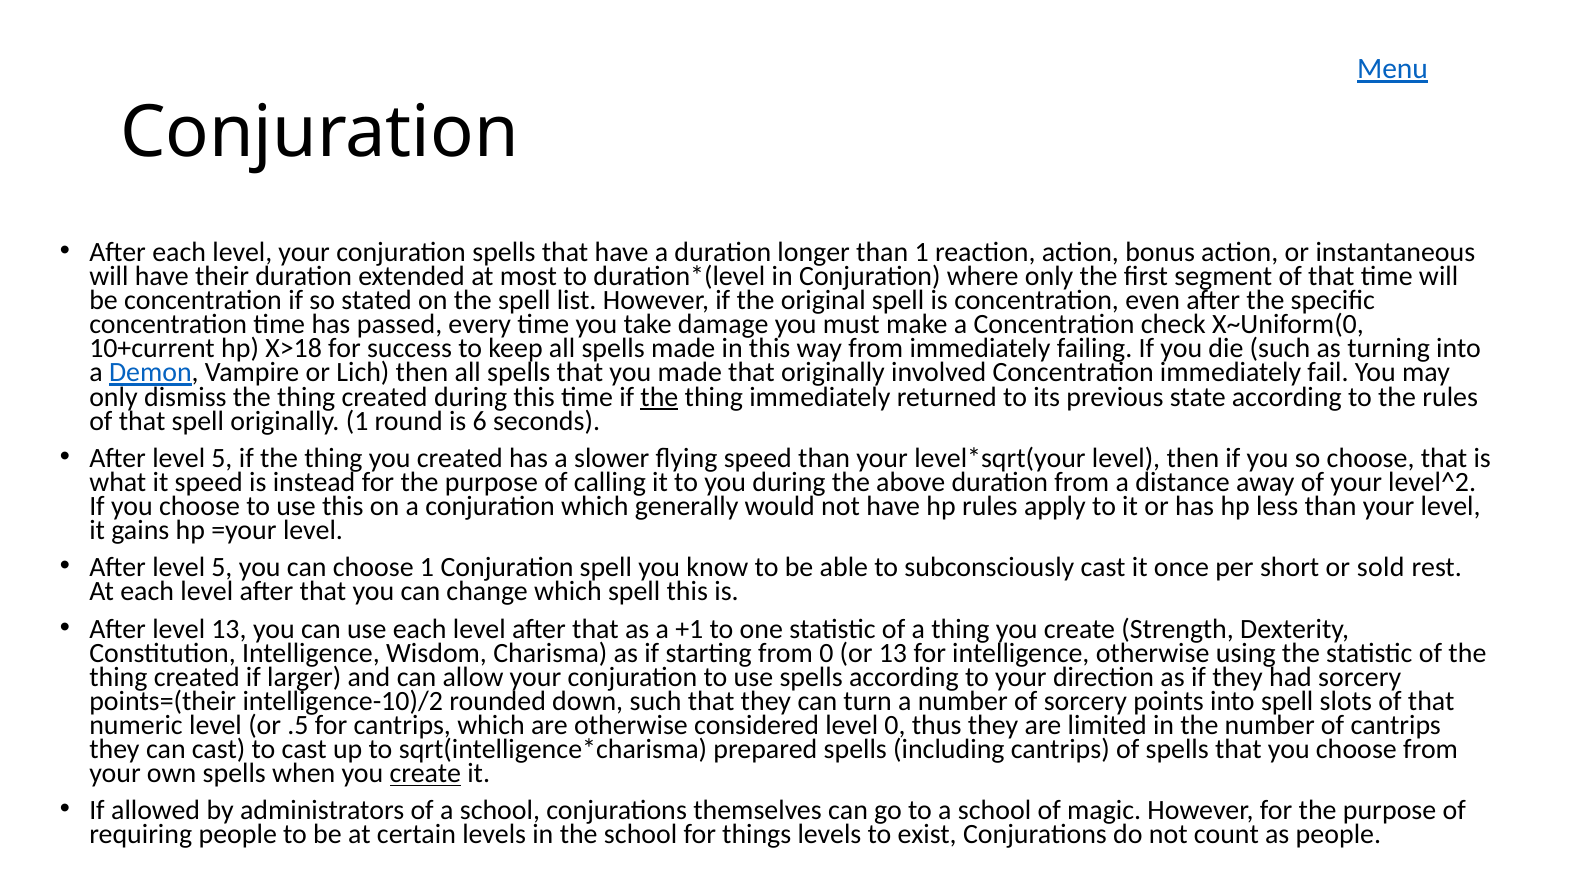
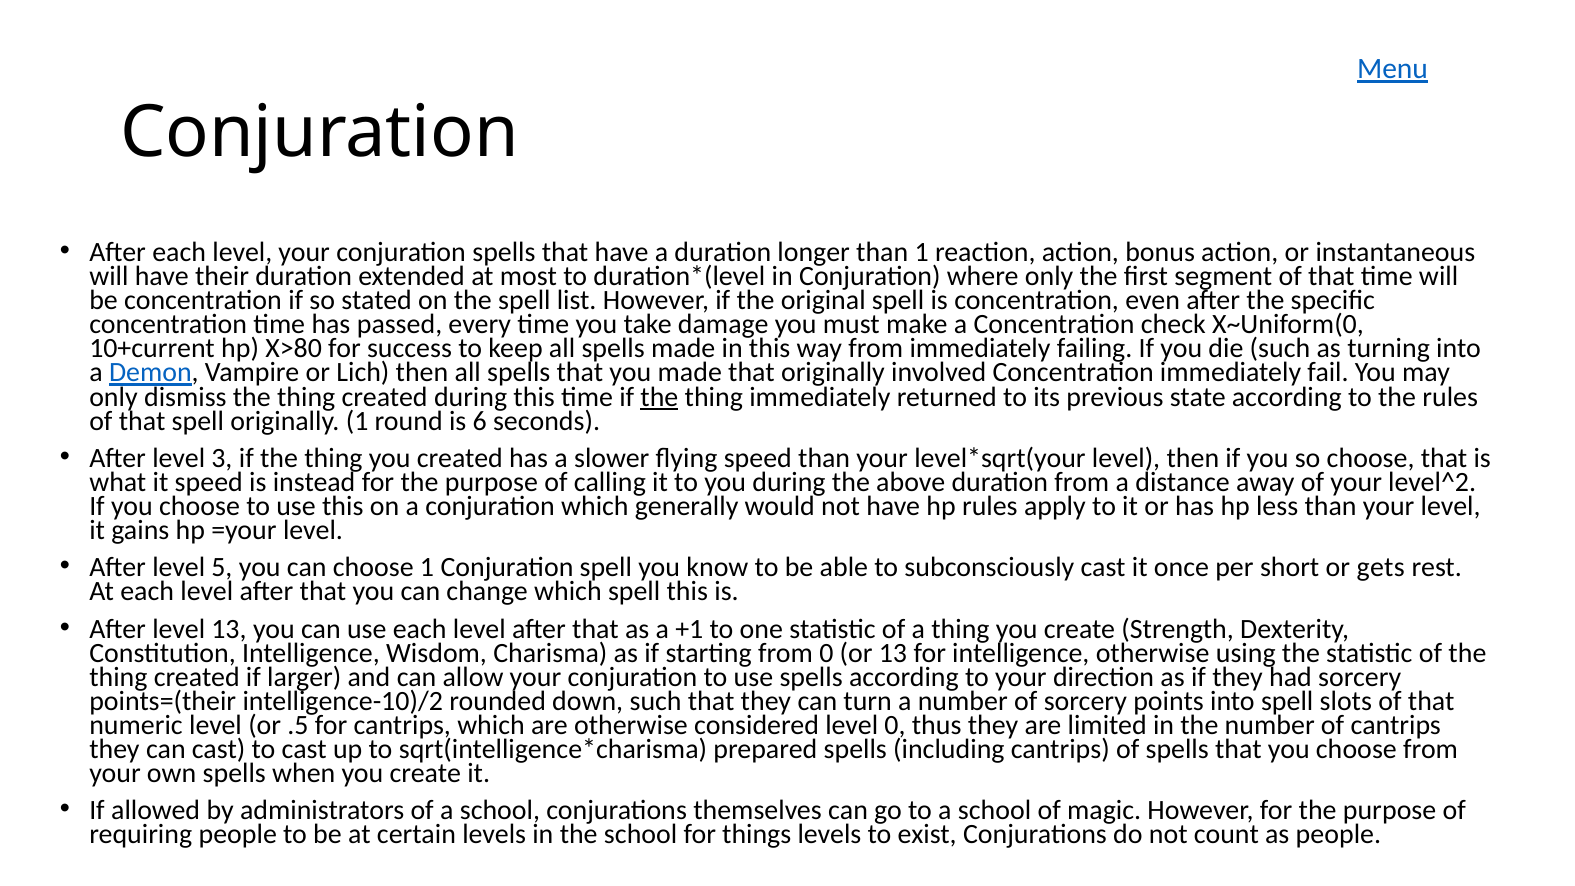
X>18: X>18 -> X>80
5 at (222, 458): 5 -> 3
sold: sold -> gets
create at (425, 773) underline: present -> none
